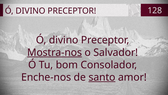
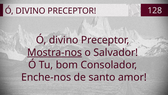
santo underline: present -> none
